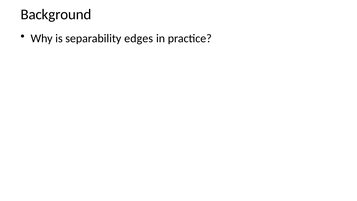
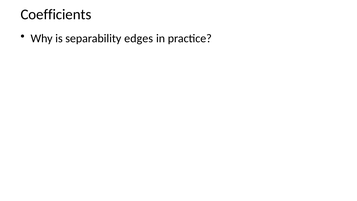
Background: Background -> Coefficients
